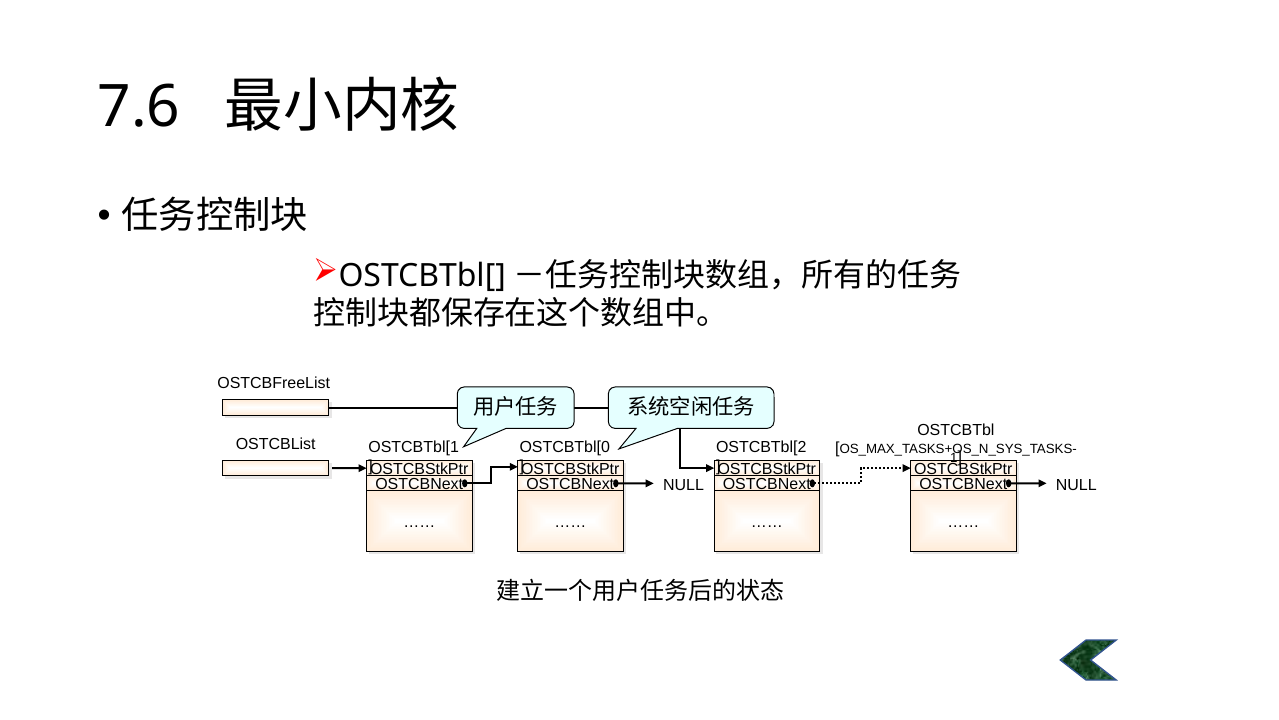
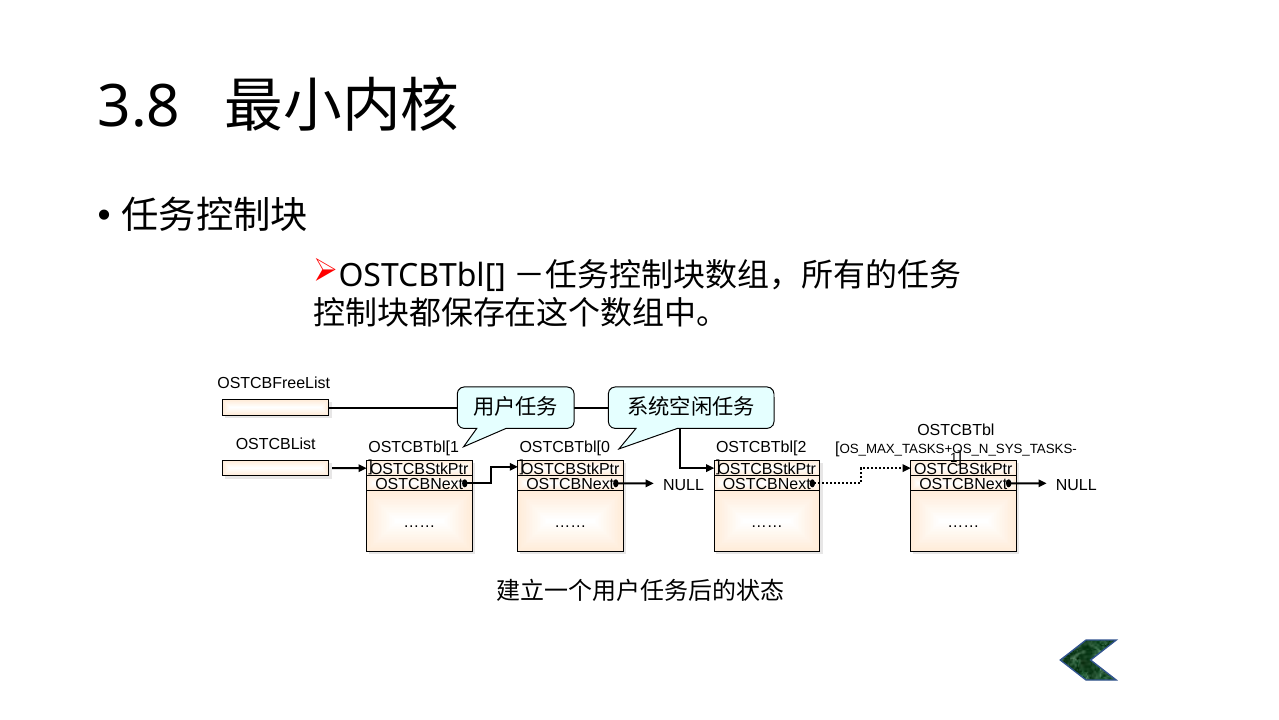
7.6: 7.6 -> 3.8
